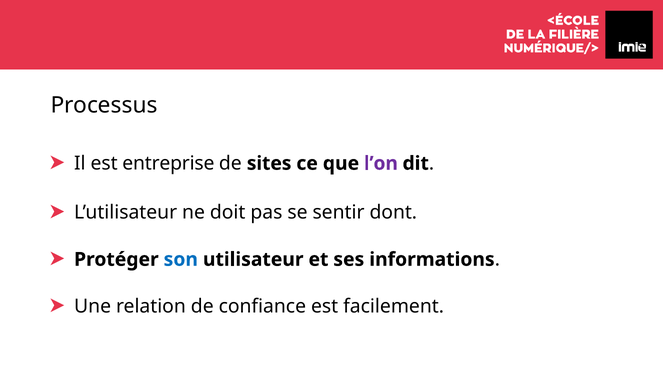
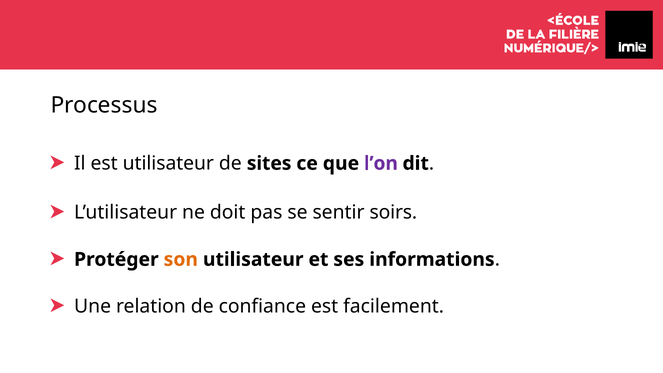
est entreprise: entreprise -> utilisateur
dont: dont -> soirs
son colour: blue -> orange
